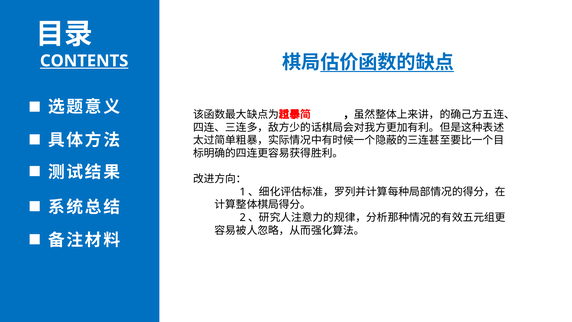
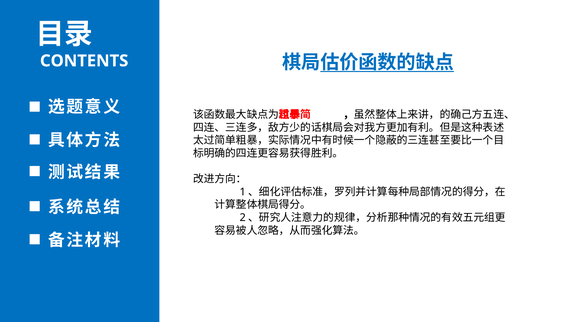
CONTENTS underline: present -> none
